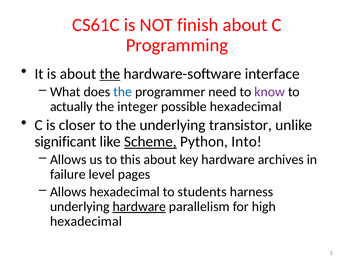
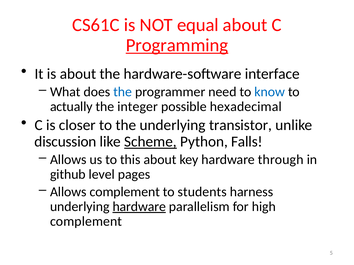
finish: finish -> equal
Programming underline: none -> present
the at (110, 74) underline: present -> none
know colour: purple -> blue
significant: significant -> discussion
Into: Into -> Falls
archives: archives -> through
failure: failure -> github
Allows hexadecimal: hexadecimal -> complement
hexadecimal at (86, 222): hexadecimal -> complement
